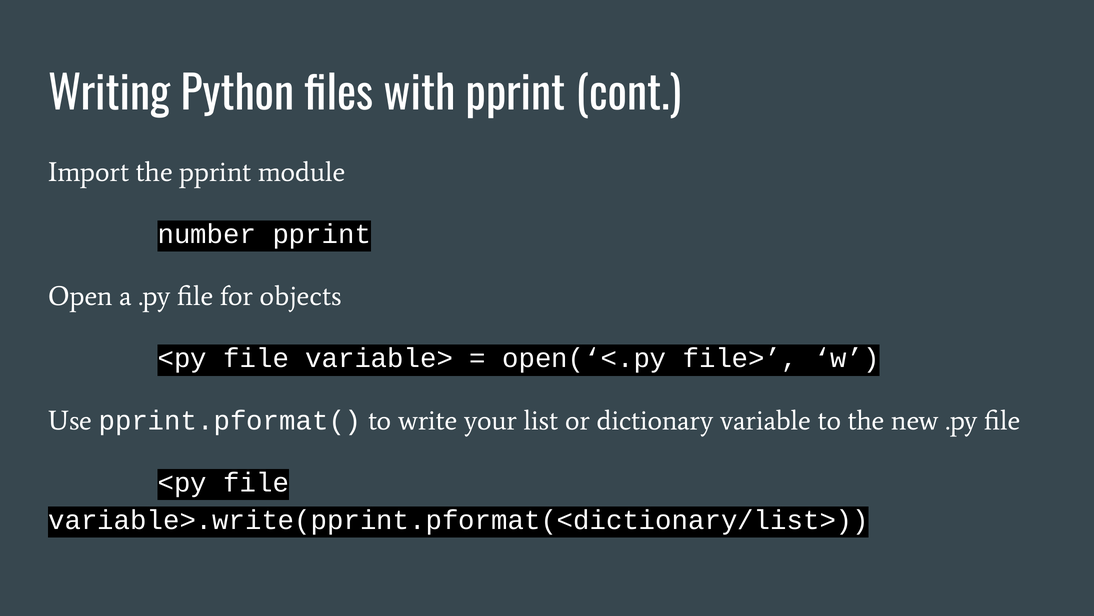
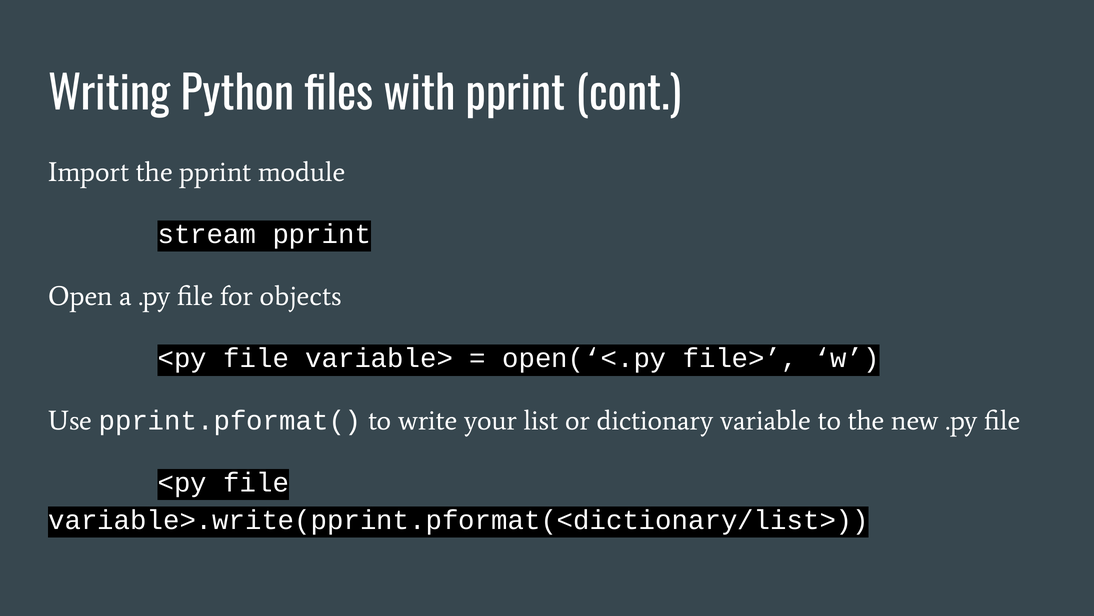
number: number -> stream
